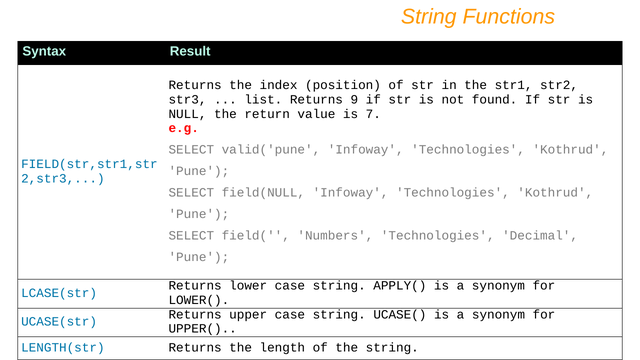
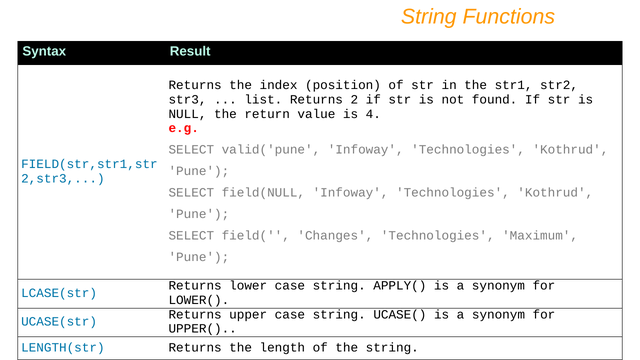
9: 9 -> 2
7: 7 -> 4
Numbers: Numbers -> Changes
Decimal: Decimal -> Maximum
